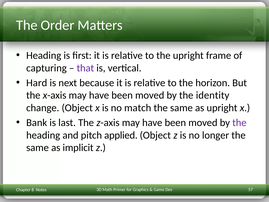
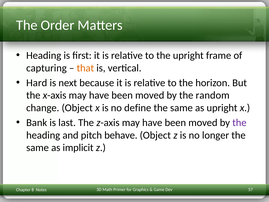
that colour: purple -> orange
identity: identity -> random
match: match -> define
applied: applied -> behave
